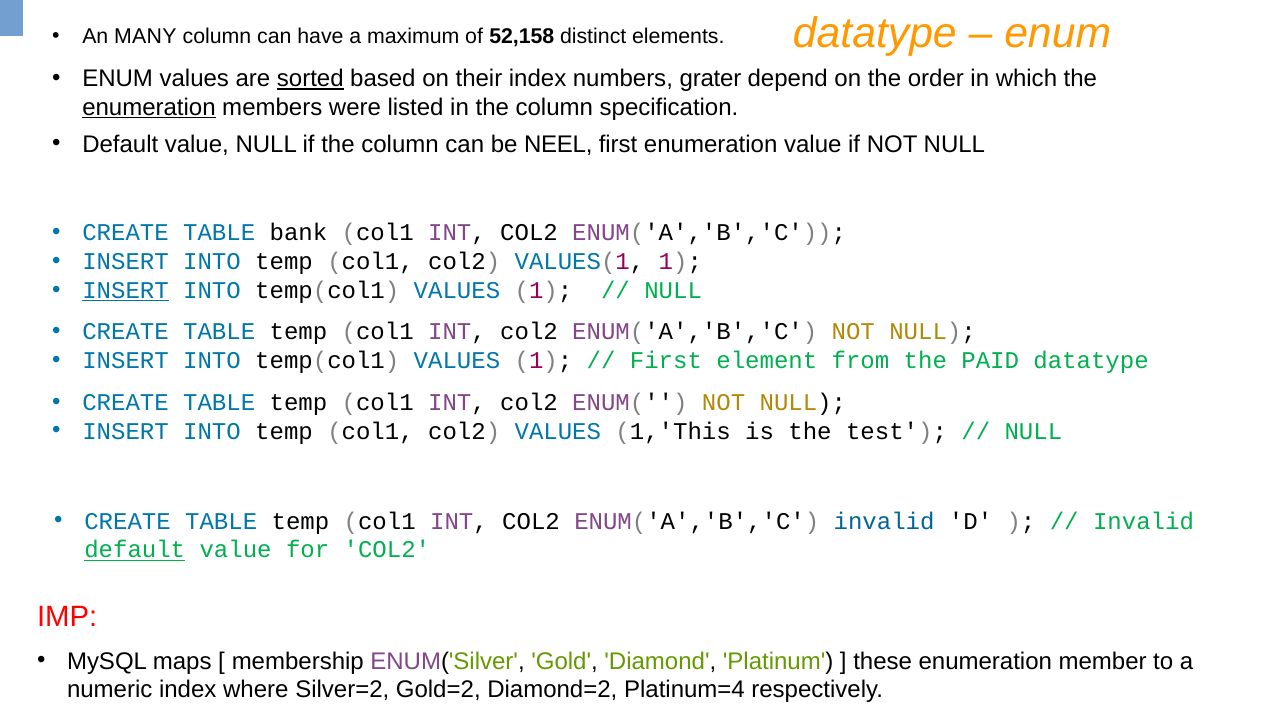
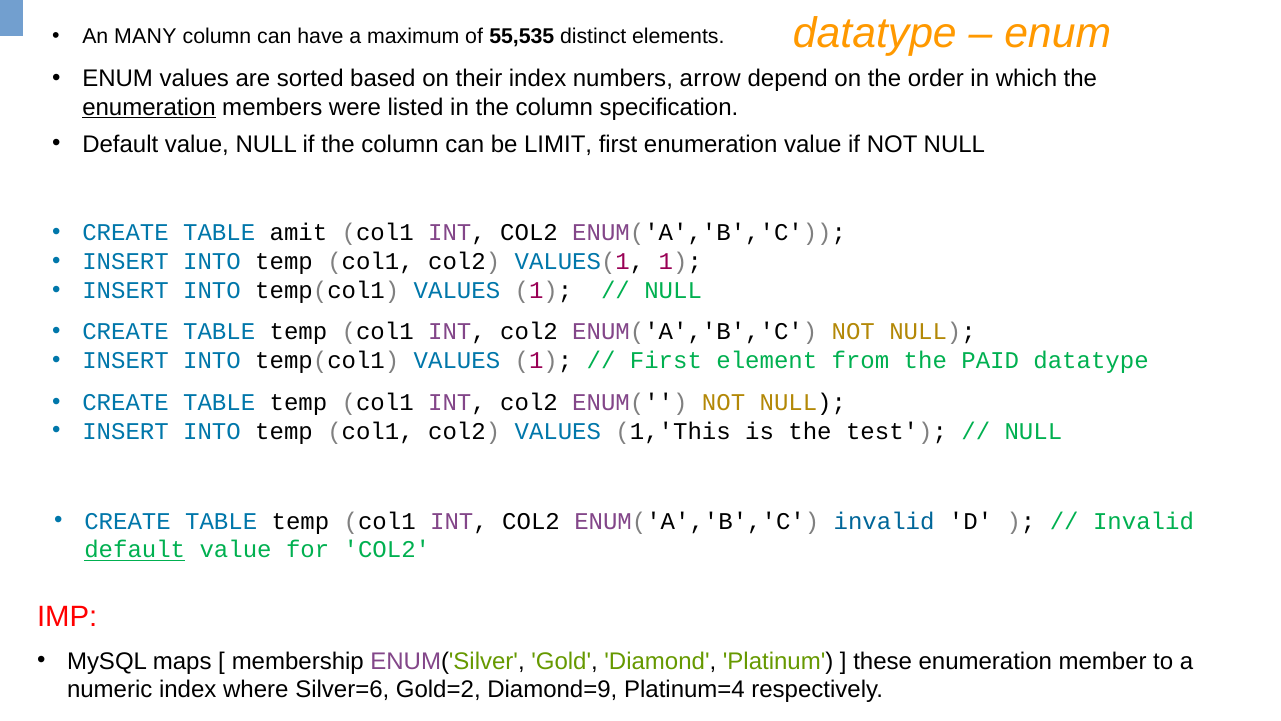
52,158: 52,158 -> 55,535
sorted underline: present -> none
grater: grater -> arrow
NEEL: NEEL -> LIMIT
bank: bank -> amit
INSERT at (126, 290) underline: present -> none
Silver=2: Silver=2 -> Silver=6
Diamond=2: Diamond=2 -> Diamond=9
